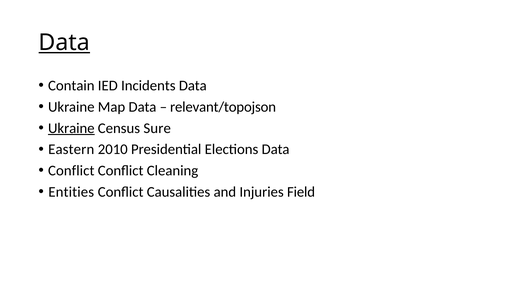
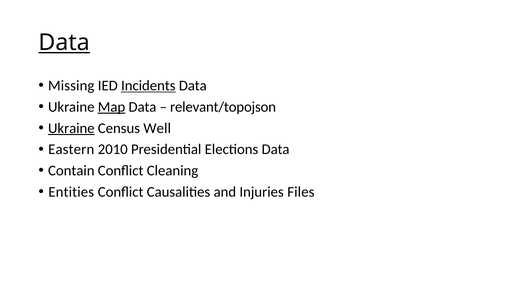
Contain: Contain -> Missing
Incidents underline: none -> present
Map underline: none -> present
Sure: Sure -> Well
Conflict at (71, 170): Conflict -> Contain
Field: Field -> Files
